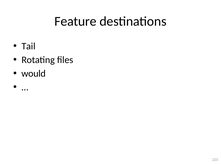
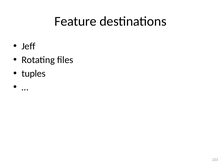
Tail: Tail -> Jeff
would: would -> tuples
